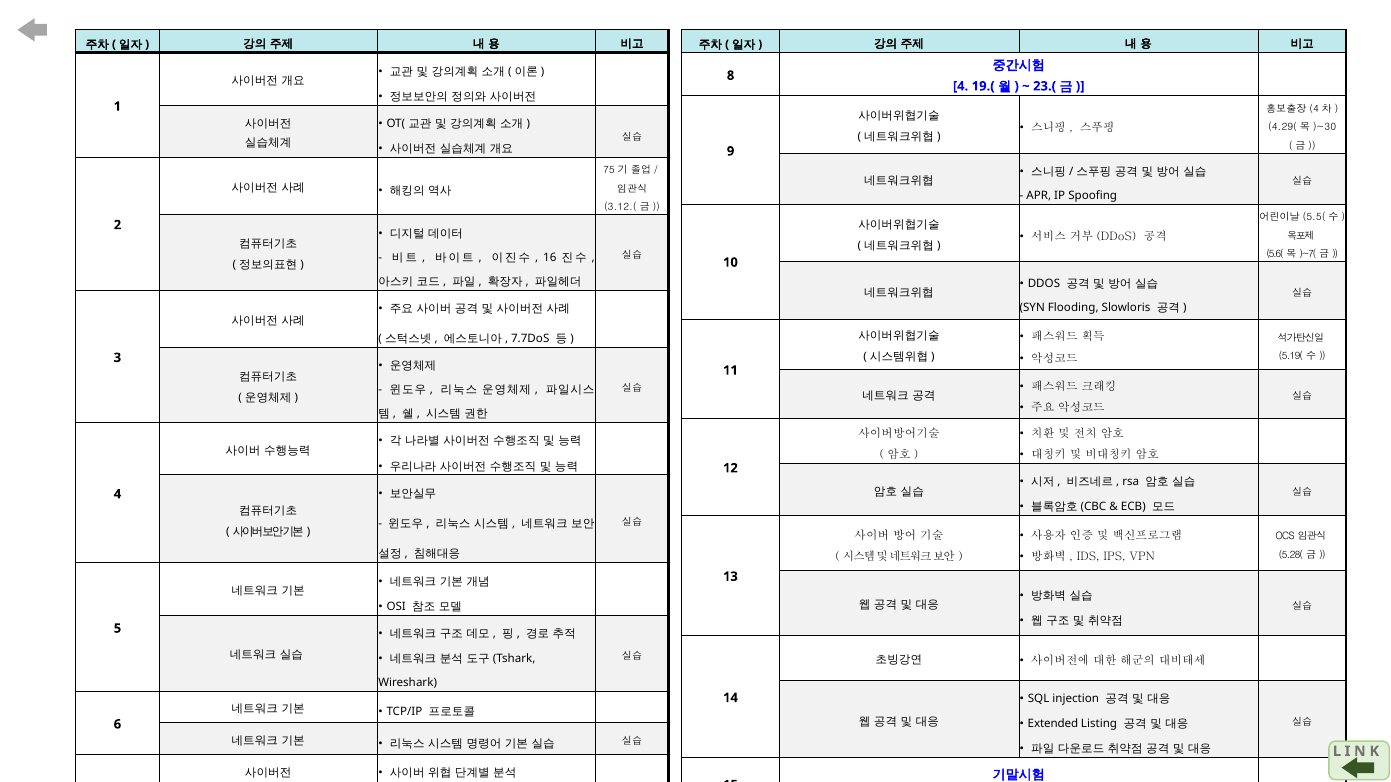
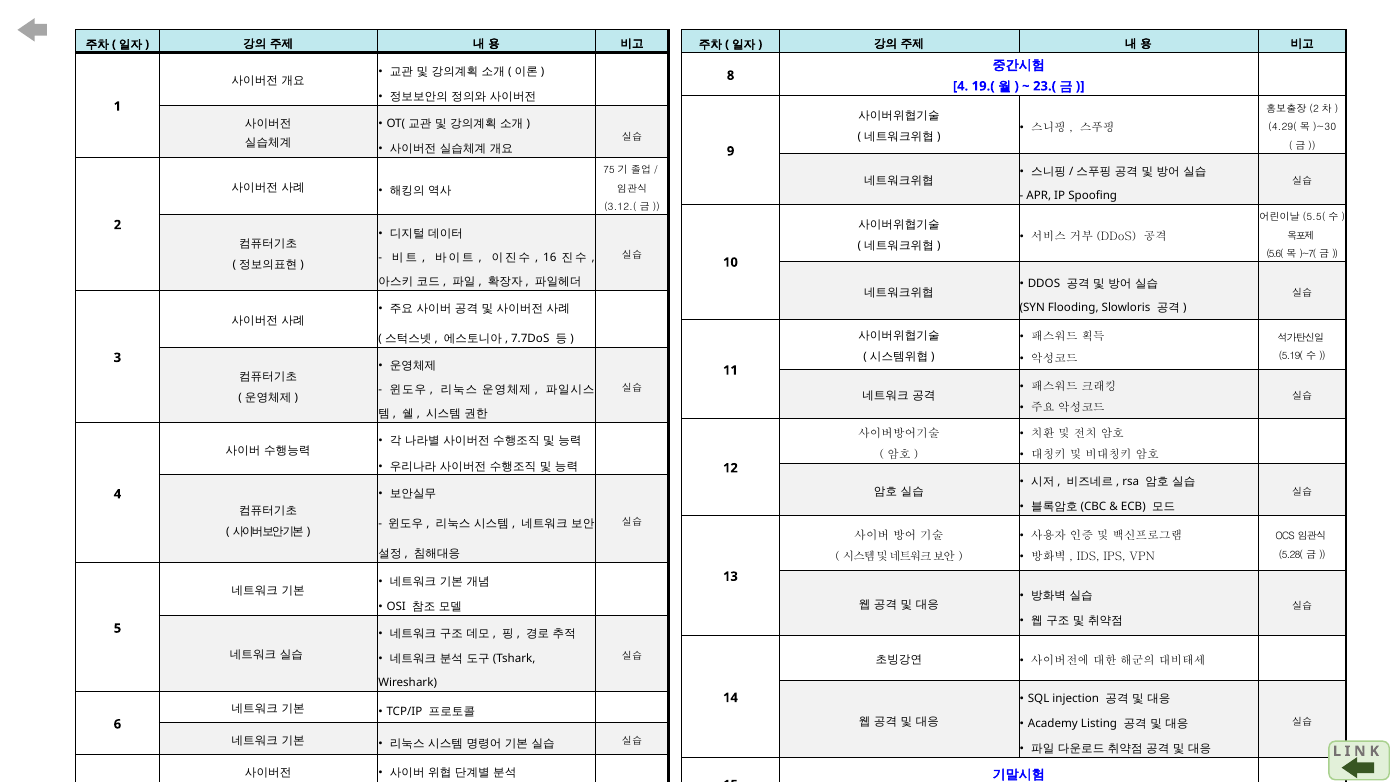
4 at (1314, 109): 4 -> 2
Extended: Extended -> Academy
